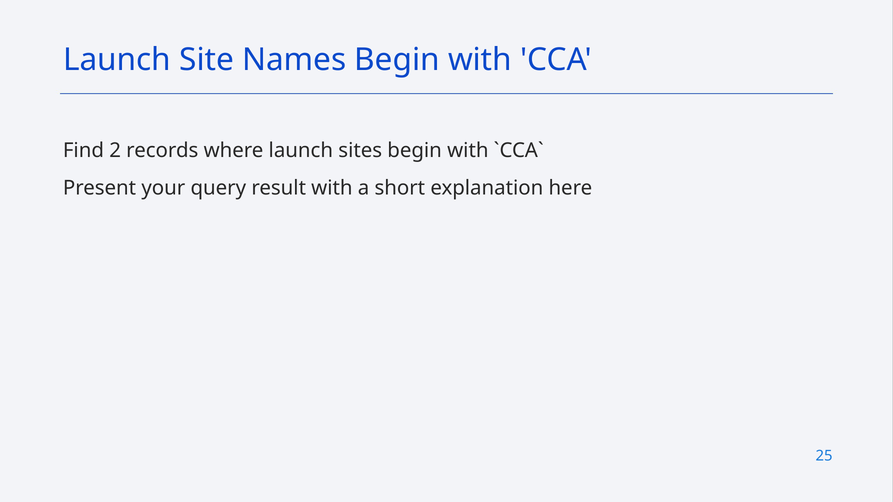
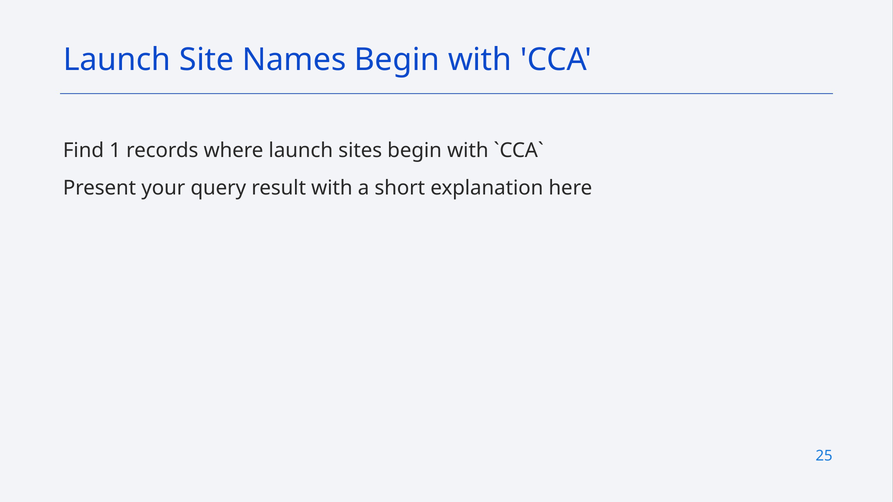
2: 2 -> 1
